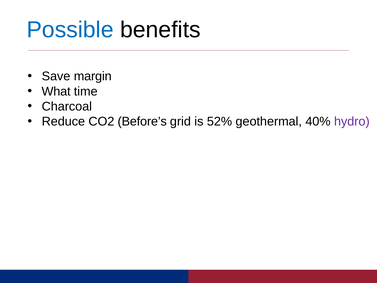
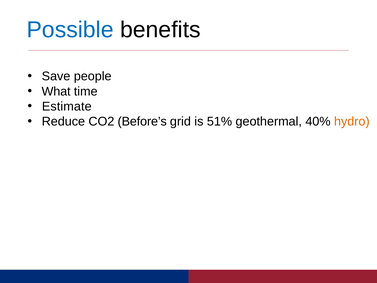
margin: margin -> people
Charcoal: Charcoal -> Estimate
52%: 52% -> 51%
hydro colour: purple -> orange
